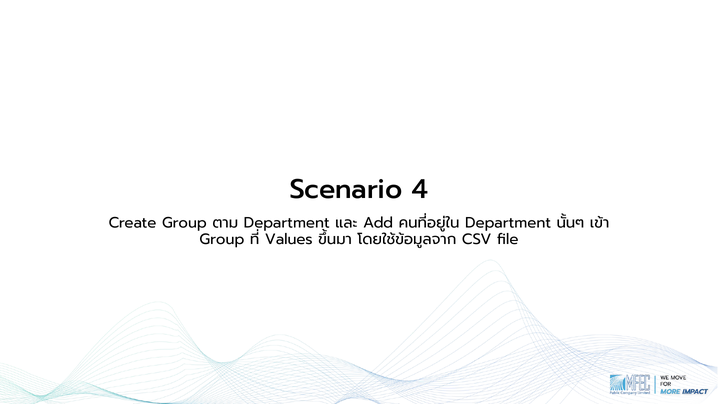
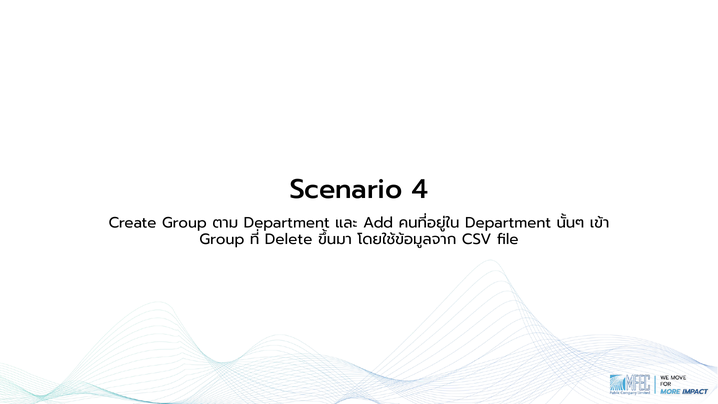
Values: Values -> Delete
